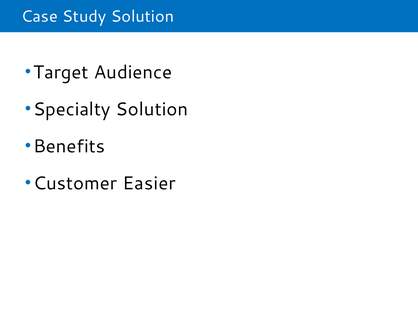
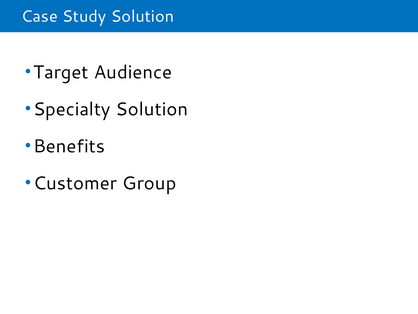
Easier: Easier -> Group
